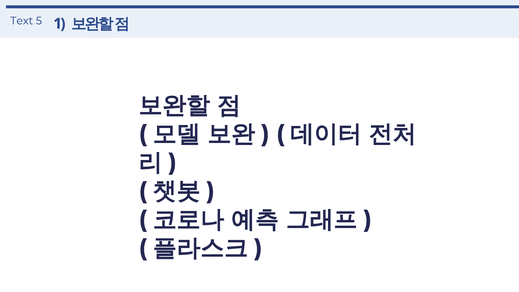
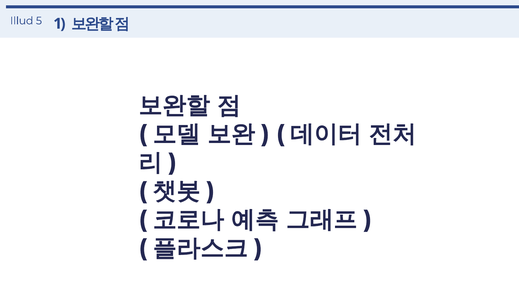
Text: Text -> Illud
